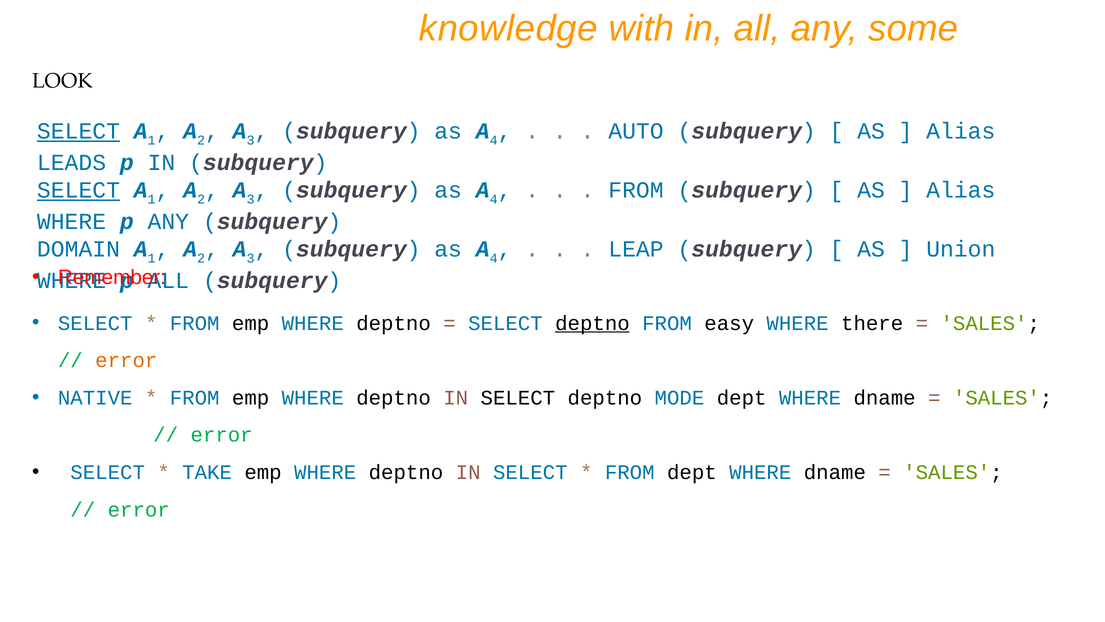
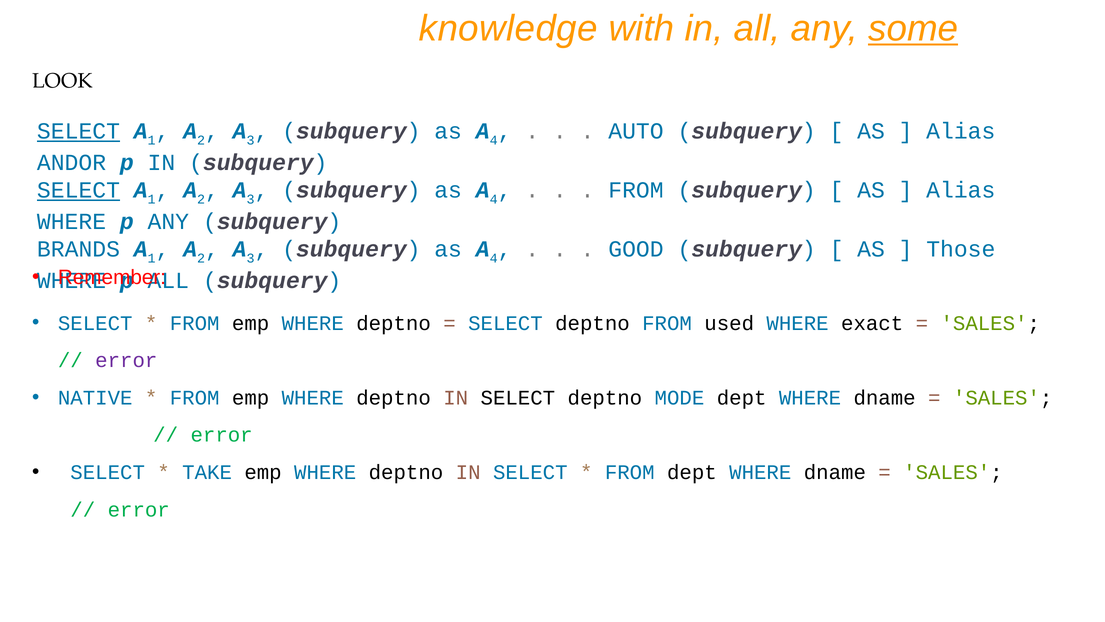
some underline: none -> present
LEADS: LEADS -> ANDOR
DOMAIN: DOMAIN -> BRANDS
LEAP: LEAP -> GOOD
Union: Union -> Those
deptno at (592, 323) underline: present -> none
easy: easy -> used
there: there -> exact
error at (126, 360) colour: orange -> purple
